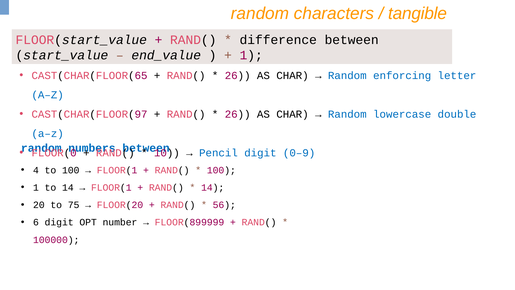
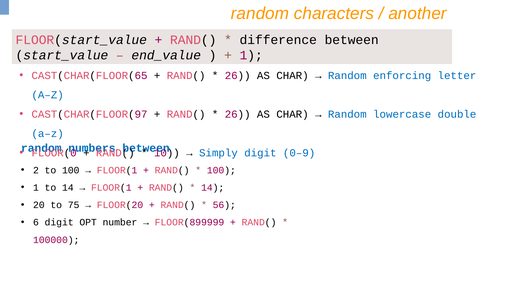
tangible: tangible -> another
Pencil: Pencil -> Simply
4: 4 -> 2
